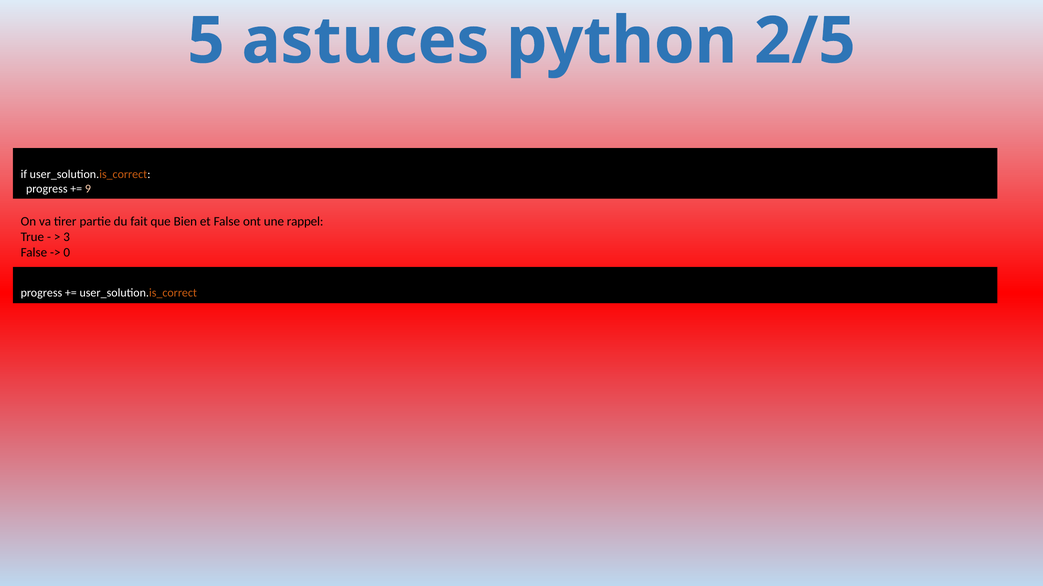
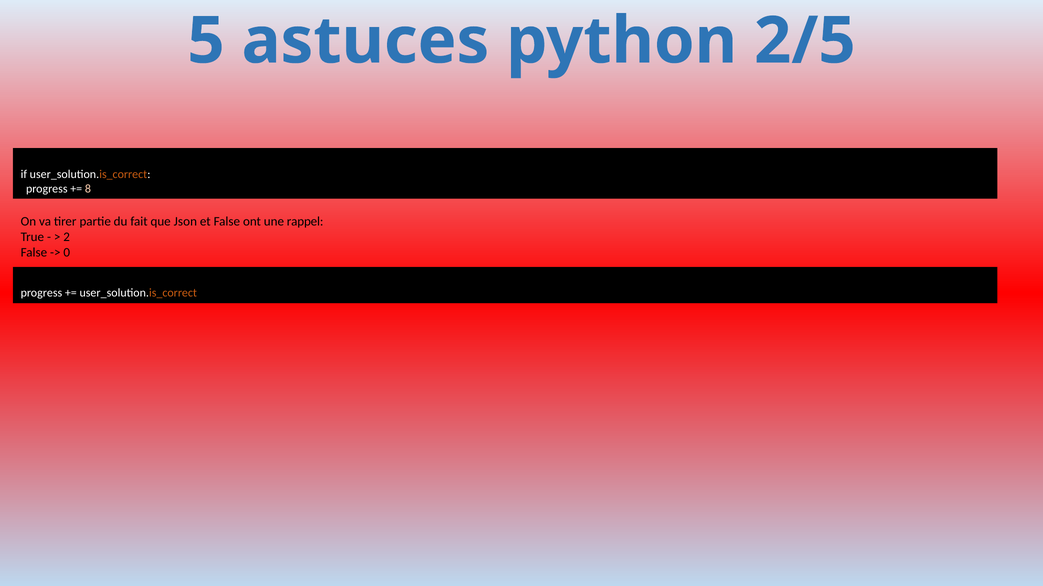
9: 9 -> 8
Bien: Bien -> Json
3: 3 -> 2
